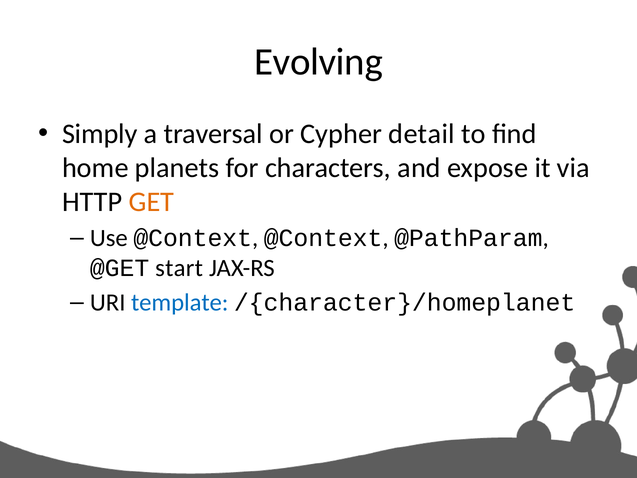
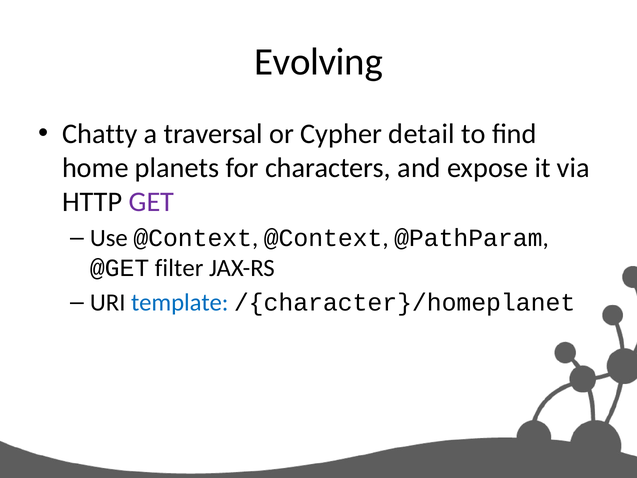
Simply: Simply -> Chatty
GET colour: orange -> purple
start: start -> filter
